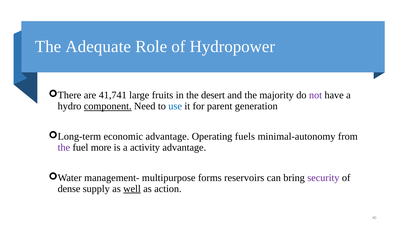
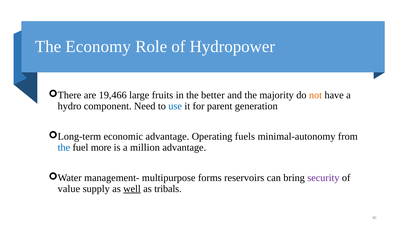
Adequate: Adequate -> Economy
41,741: 41,741 -> 19,466
desert: desert -> better
not colour: purple -> orange
component underline: present -> none
the at (64, 148) colour: purple -> blue
activity: activity -> million
dense: dense -> value
action: action -> tribals
